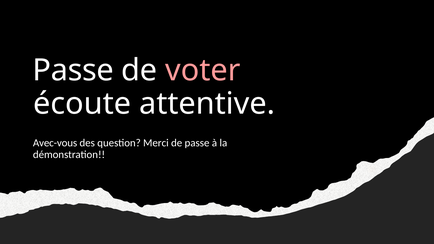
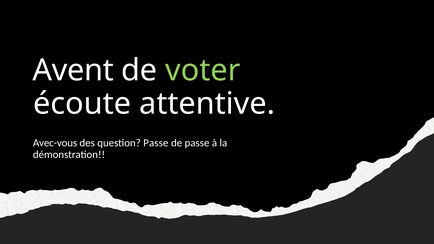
Passe at (73, 70): Passe -> Avent
voter colour: pink -> light green
question Merci: Merci -> Passe
